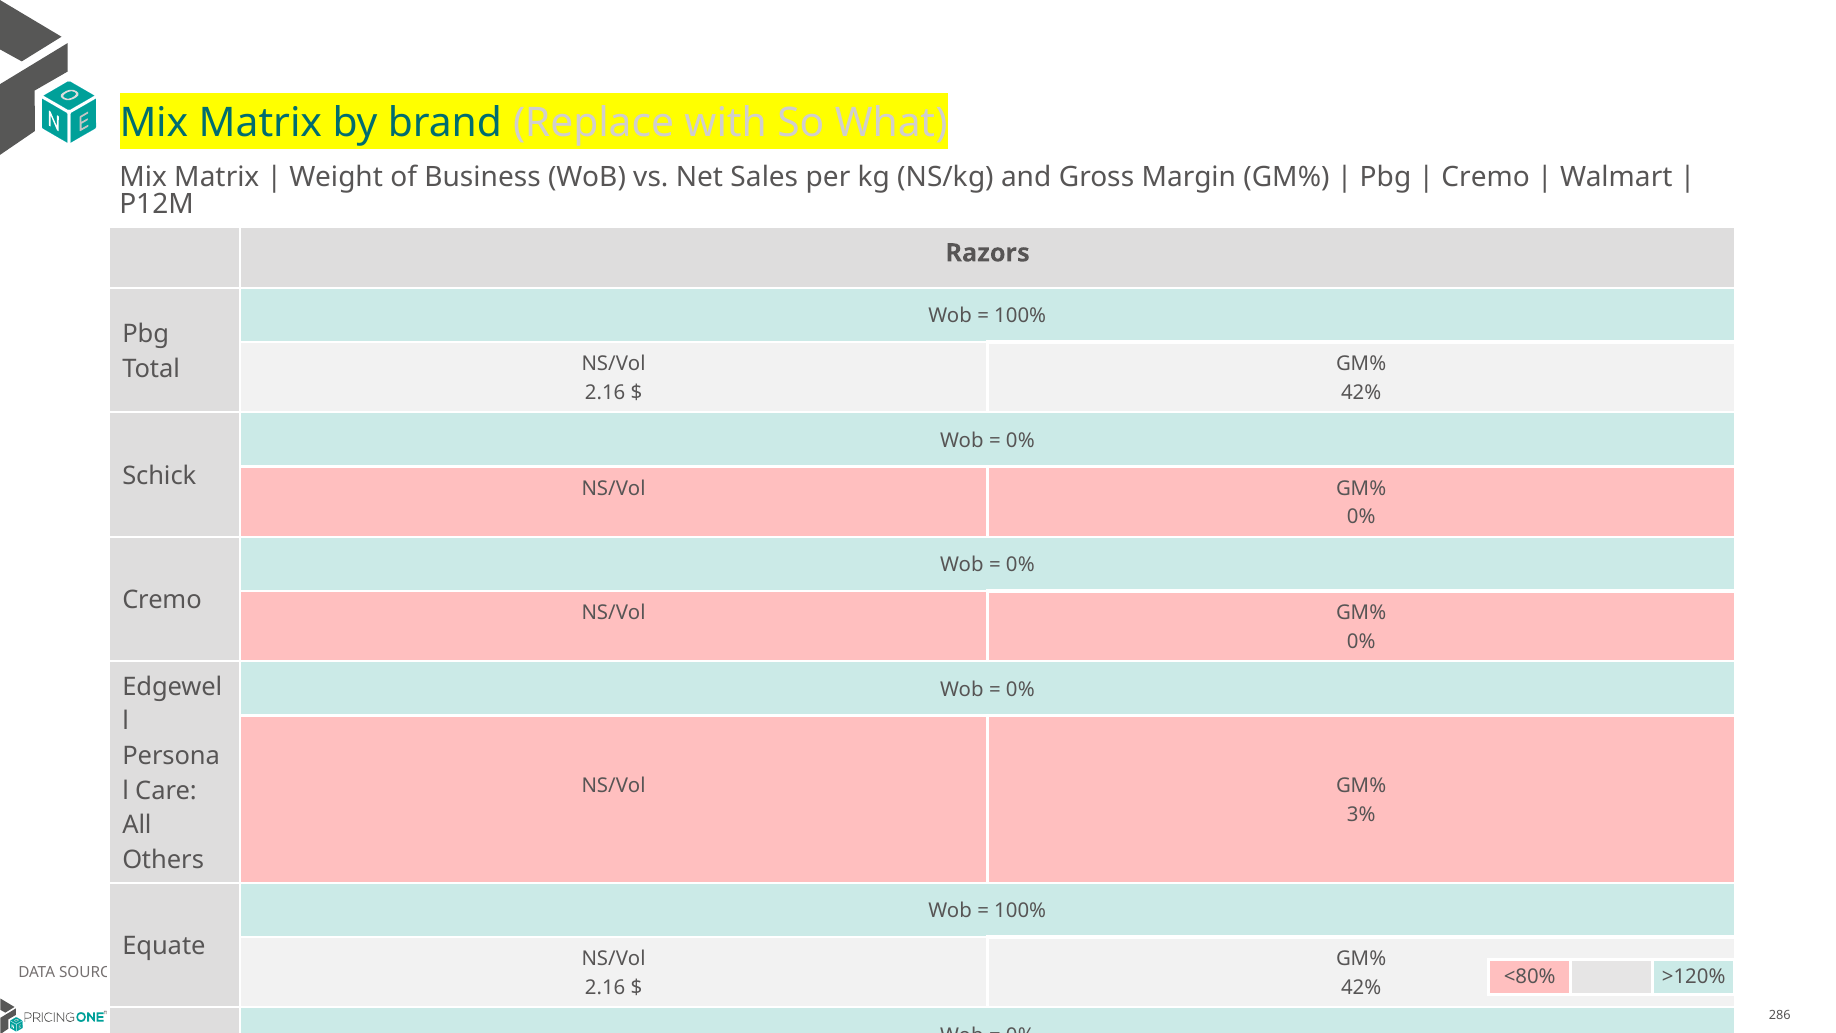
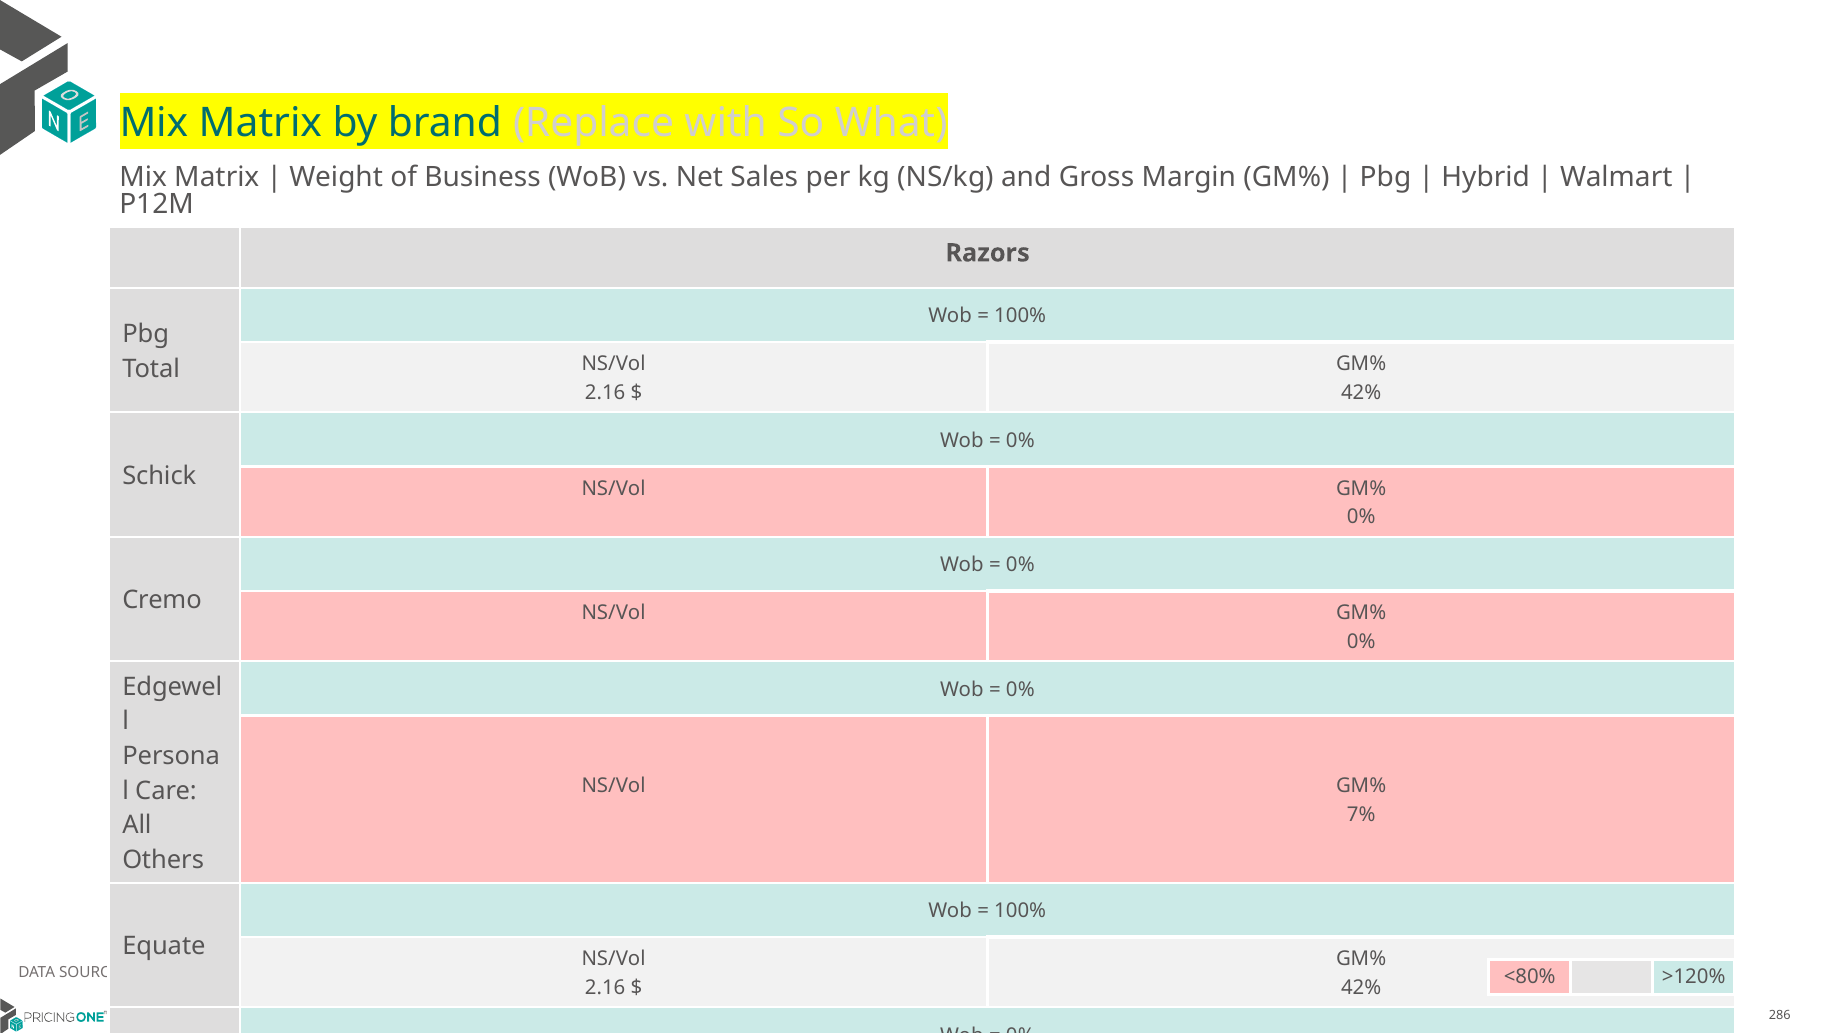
Cremo at (1486, 177): Cremo -> Hybrid
3%: 3% -> 7%
